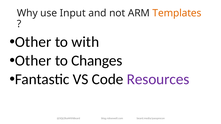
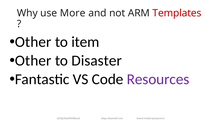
Input: Input -> More
Templates colour: orange -> red
with: with -> item
Changes: Changes -> Disaster
